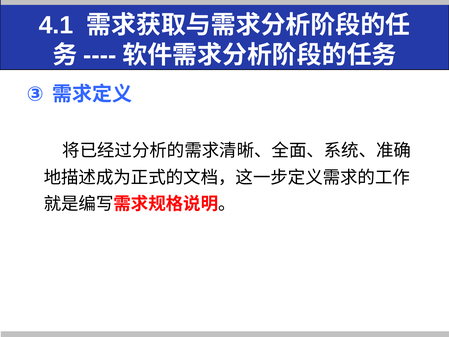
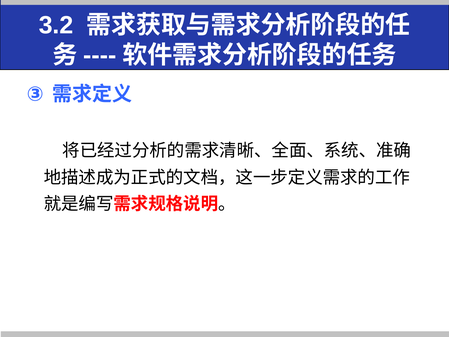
4.1: 4.1 -> 3.2
